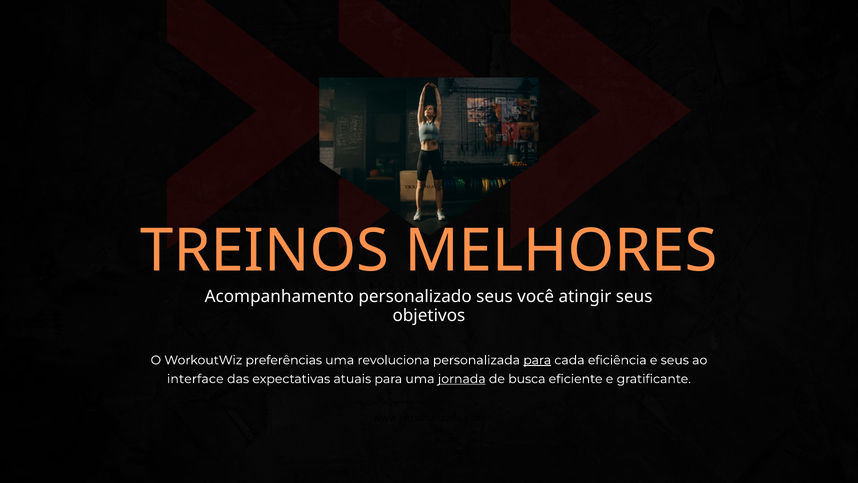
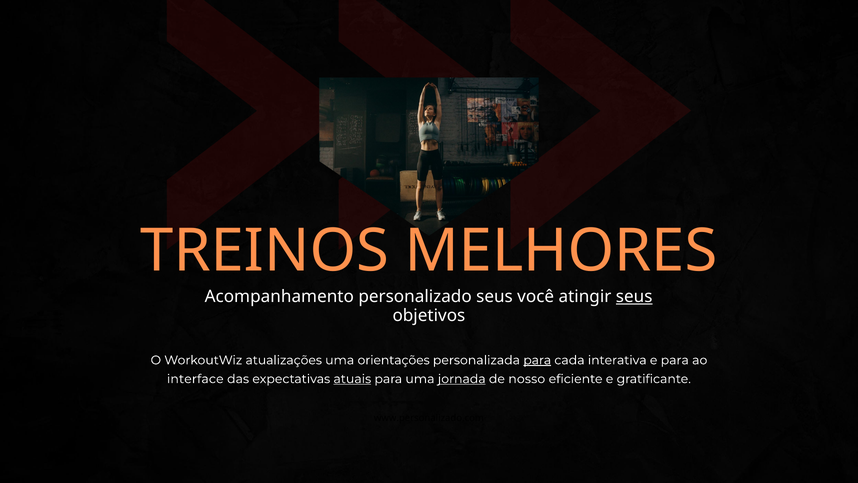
seus at (634, 296) underline: none -> present
preferências: preferências -> atualizações
revoluciona: revoluciona -> orientações
eficiência: eficiência -> interativa
e seus: seus -> para
atuais underline: none -> present
busca: busca -> nosso
